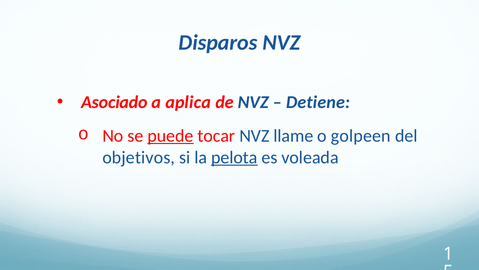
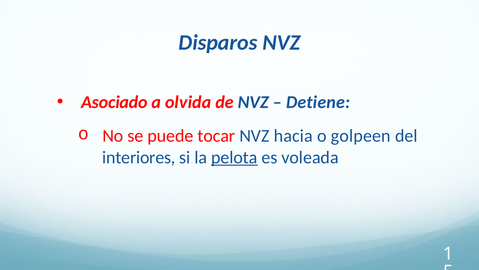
aplica: aplica -> olvida
puede underline: present -> none
llame: llame -> hacia
objetivos: objetivos -> interiores
